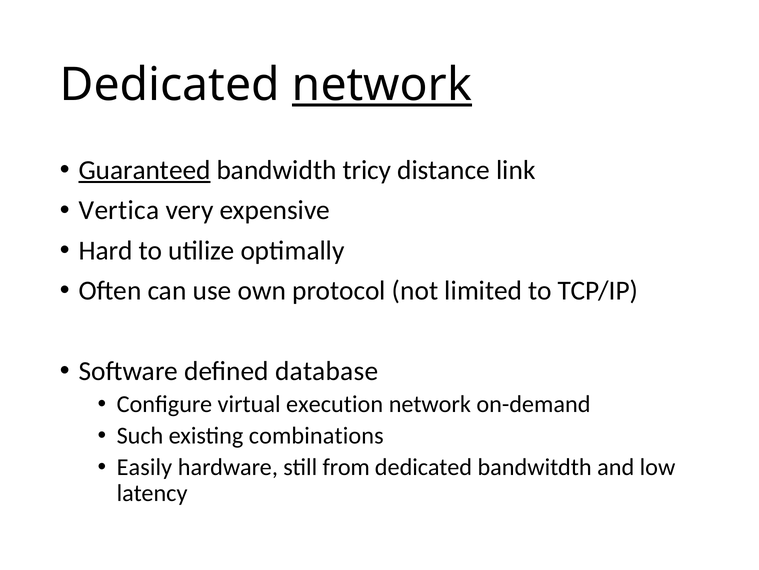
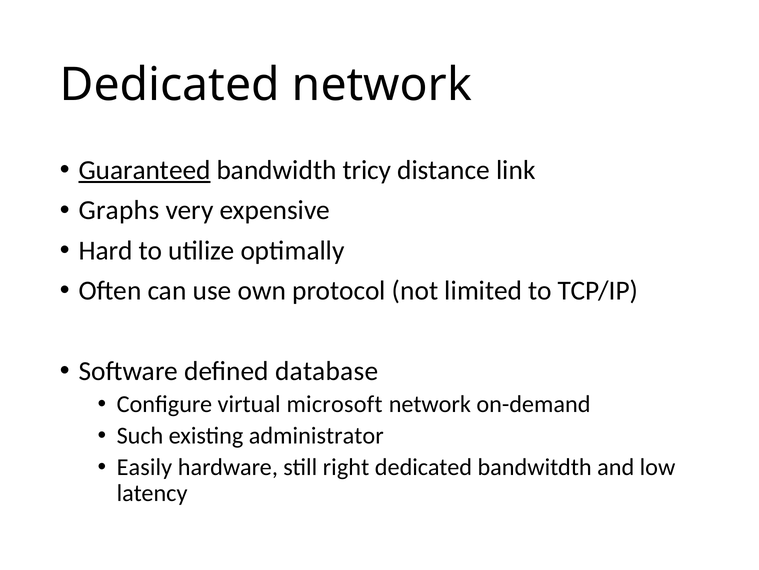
network at (382, 85) underline: present -> none
Vertica: Vertica -> Graphs
execution: execution -> microsoft
combinations: combinations -> administrator
from: from -> right
